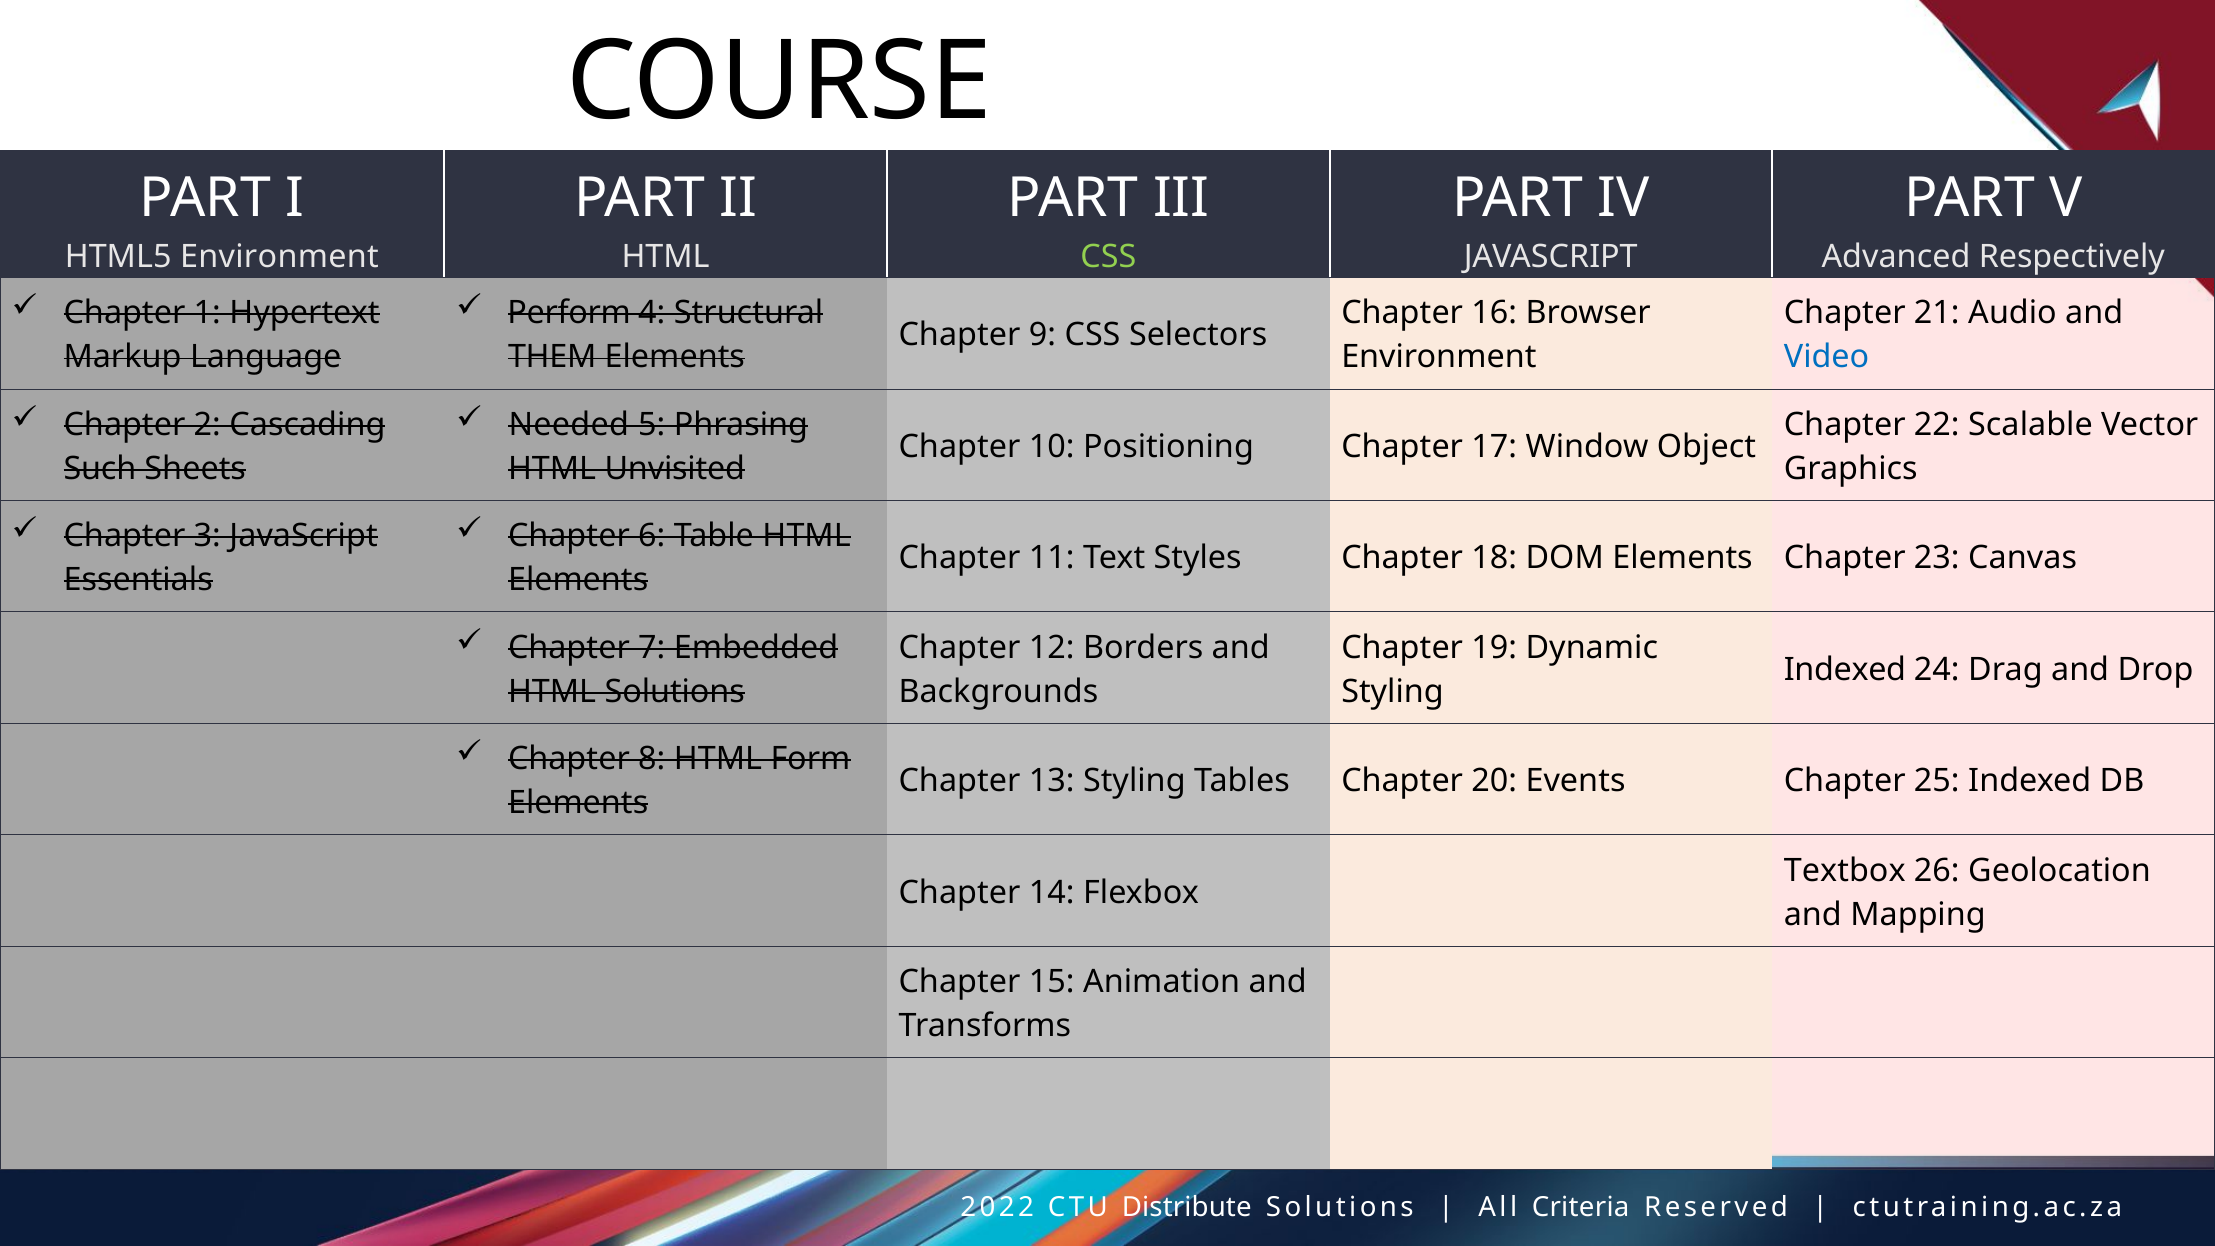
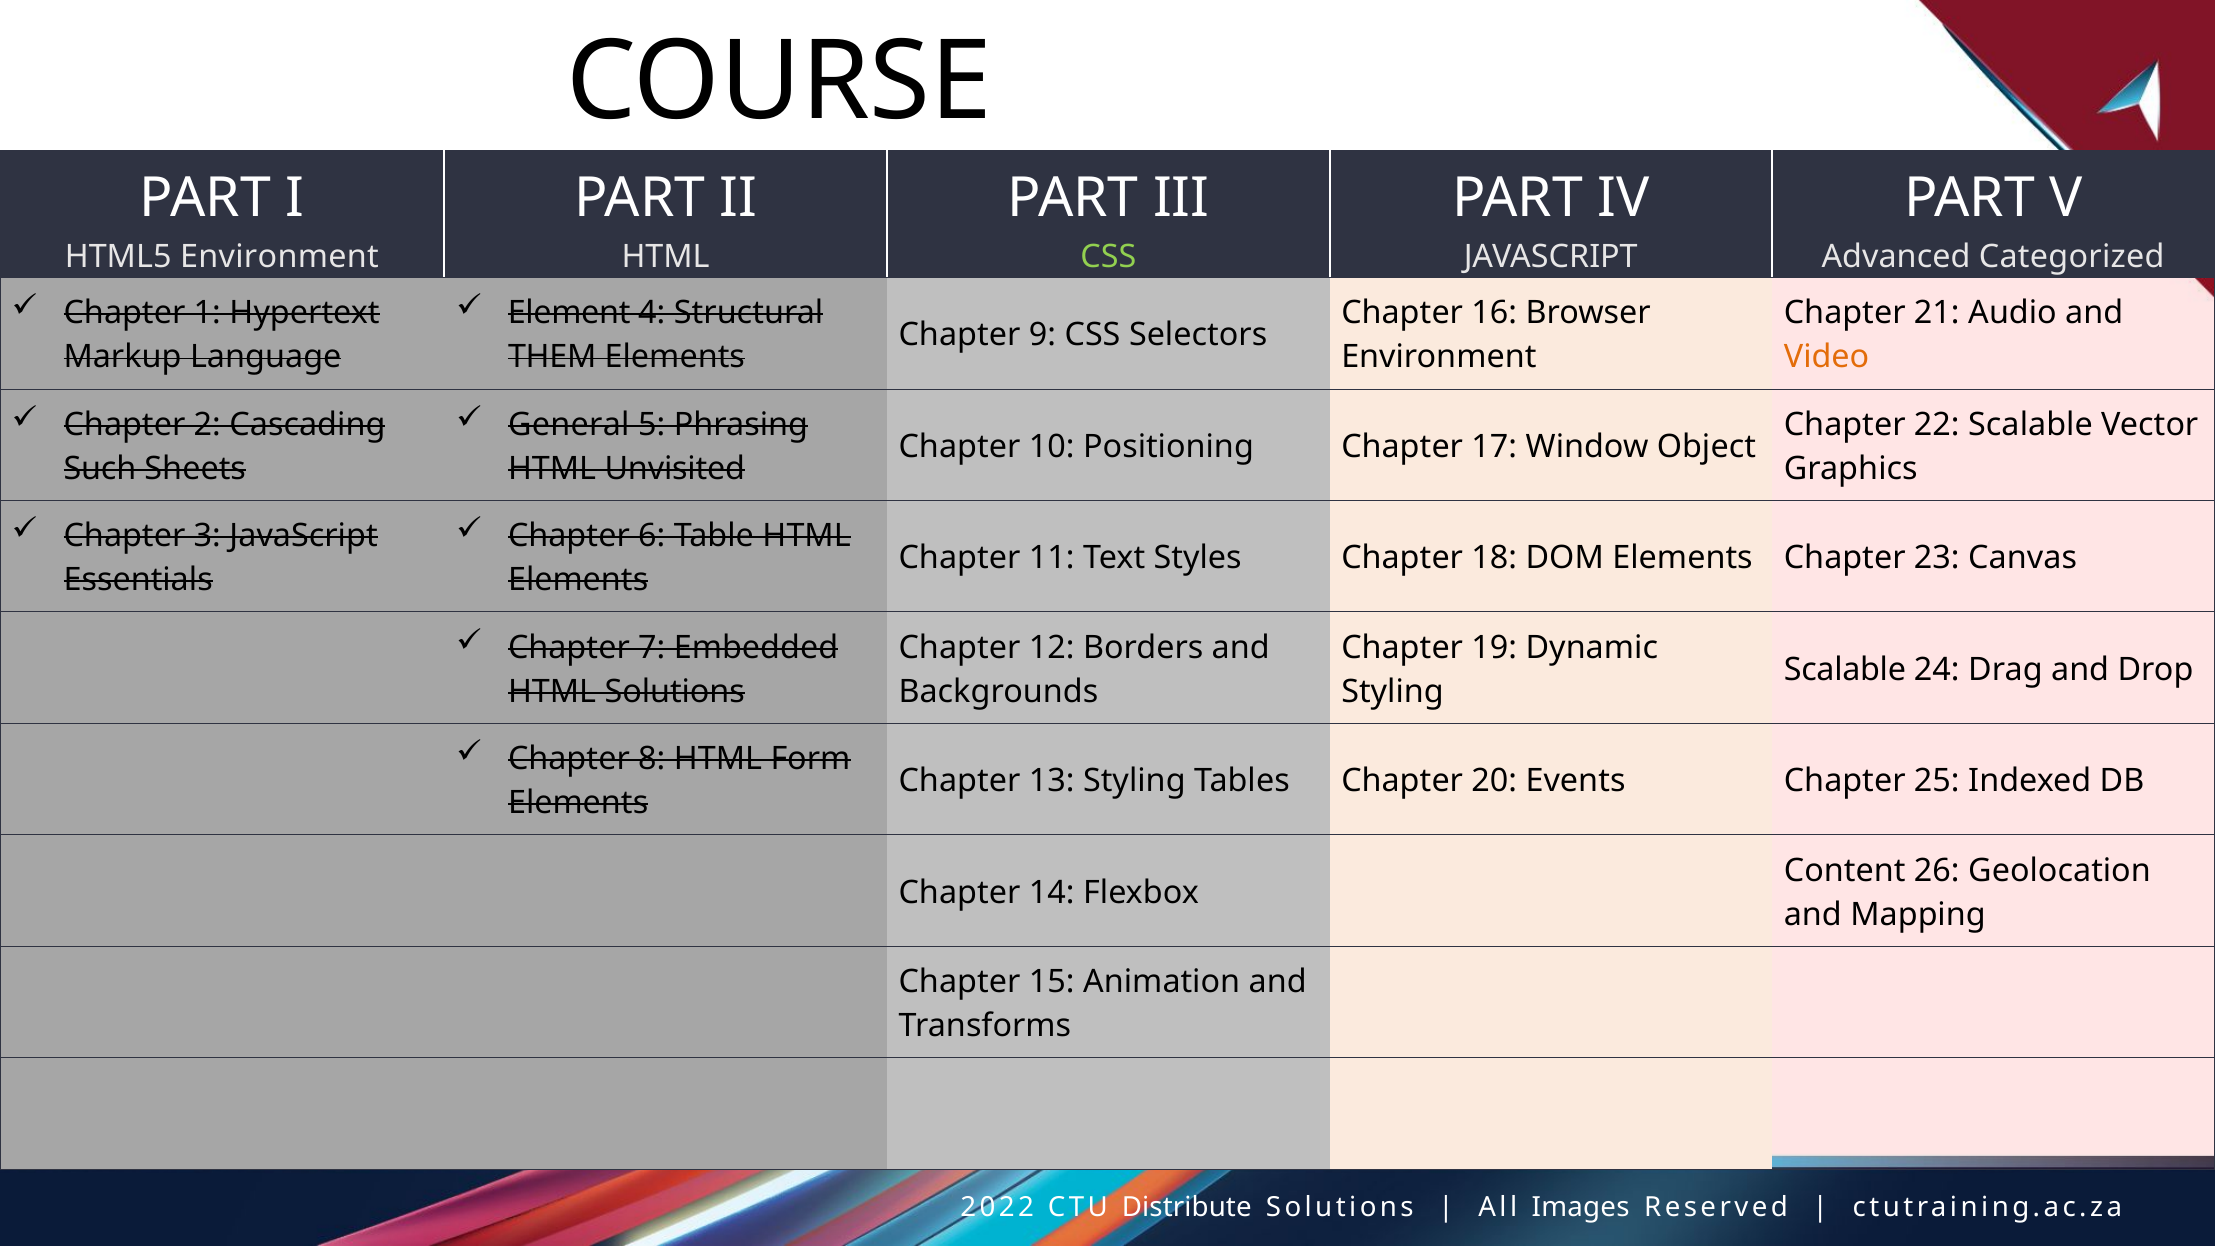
Respectively: Respectively -> Categorized
Perform: Perform -> Element
Video colour: blue -> orange
Needed: Needed -> General
Indexed at (1845, 670): Indexed -> Scalable
Textbox: Textbox -> Content
Criteria: Criteria -> Images
